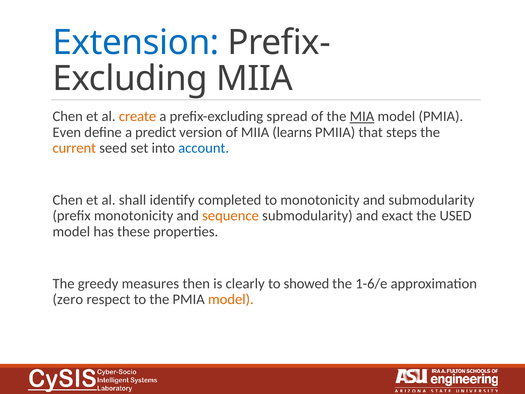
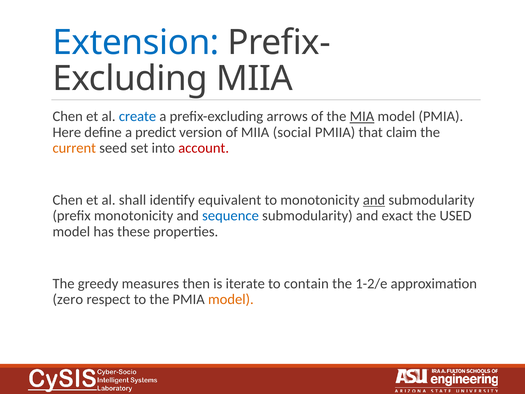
create colour: orange -> blue
spread: spread -> arrows
Even: Even -> Here
learns: learns -> social
steps: steps -> claim
account colour: blue -> red
completed: completed -> equivalent
and at (374, 200) underline: none -> present
sequence colour: orange -> blue
clearly: clearly -> iterate
showed: showed -> contain
1-6/e: 1-6/e -> 1-2/e
